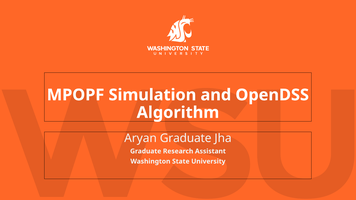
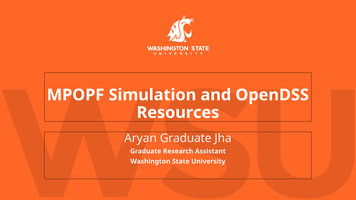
Algorithm: Algorithm -> Resources
